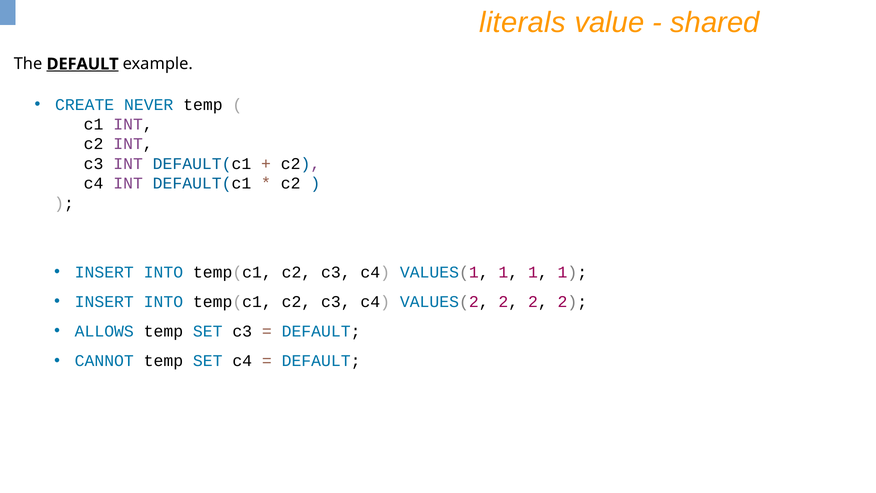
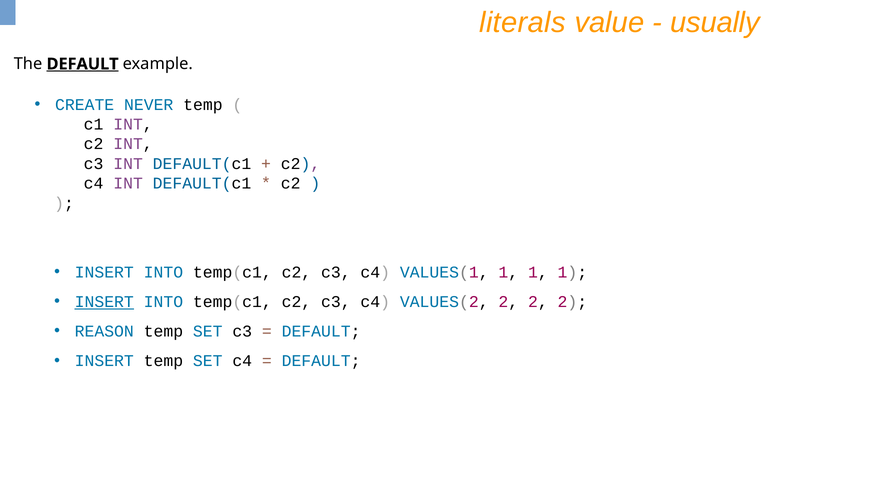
shared: shared -> usually
INSERT at (104, 302) underline: none -> present
ALLOWS: ALLOWS -> REASON
CANNOT at (104, 361): CANNOT -> INSERT
